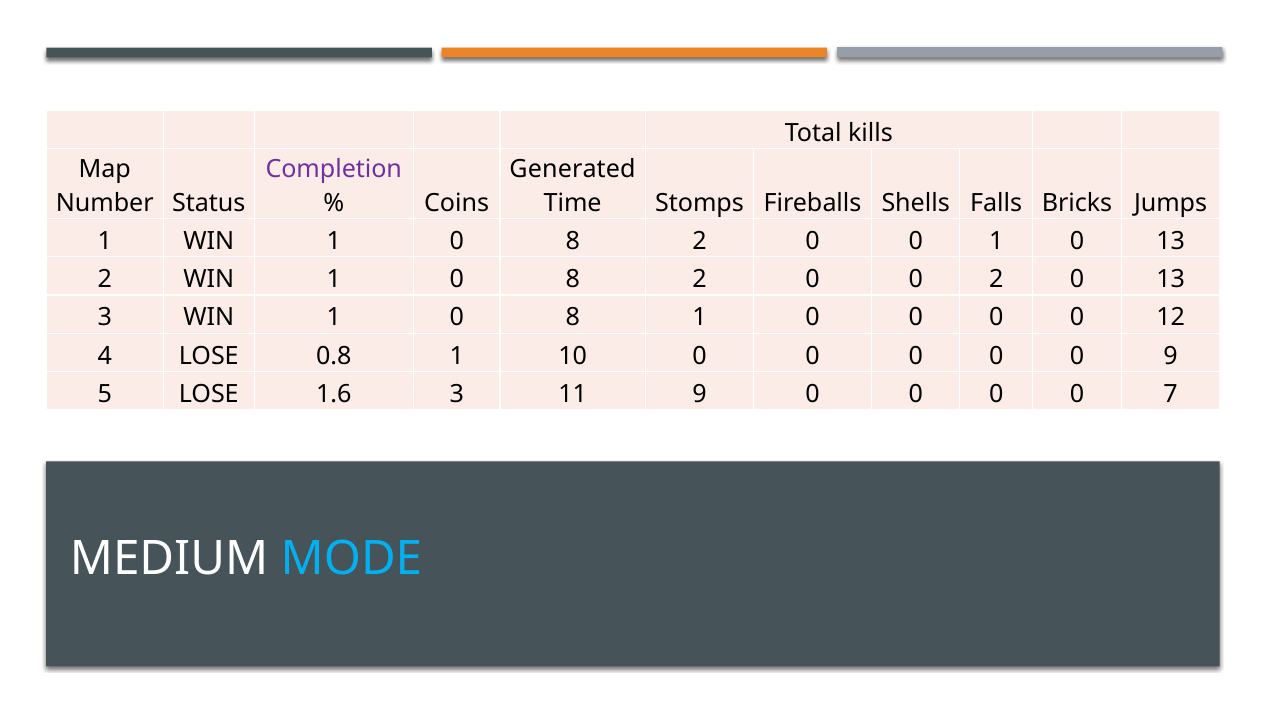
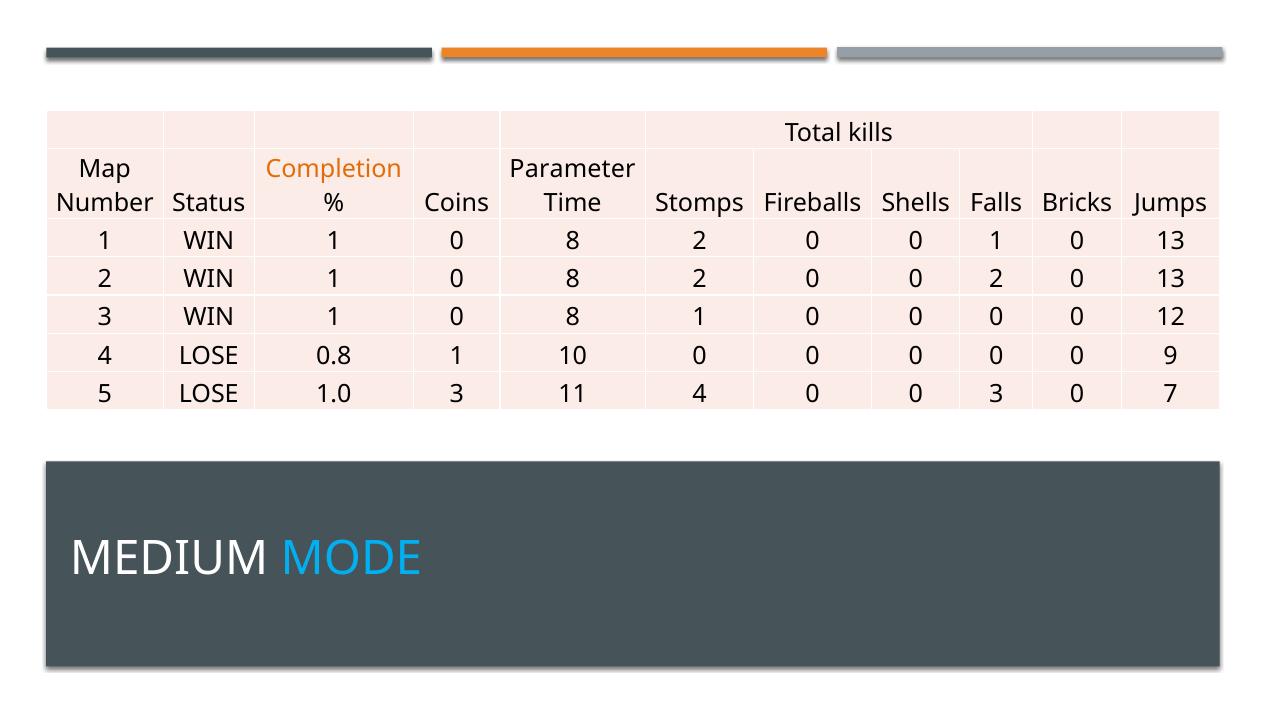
Completion colour: purple -> orange
Generated: Generated -> Parameter
1.6: 1.6 -> 1.0
11 9: 9 -> 4
0 at (996, 394): 0 -> 3
